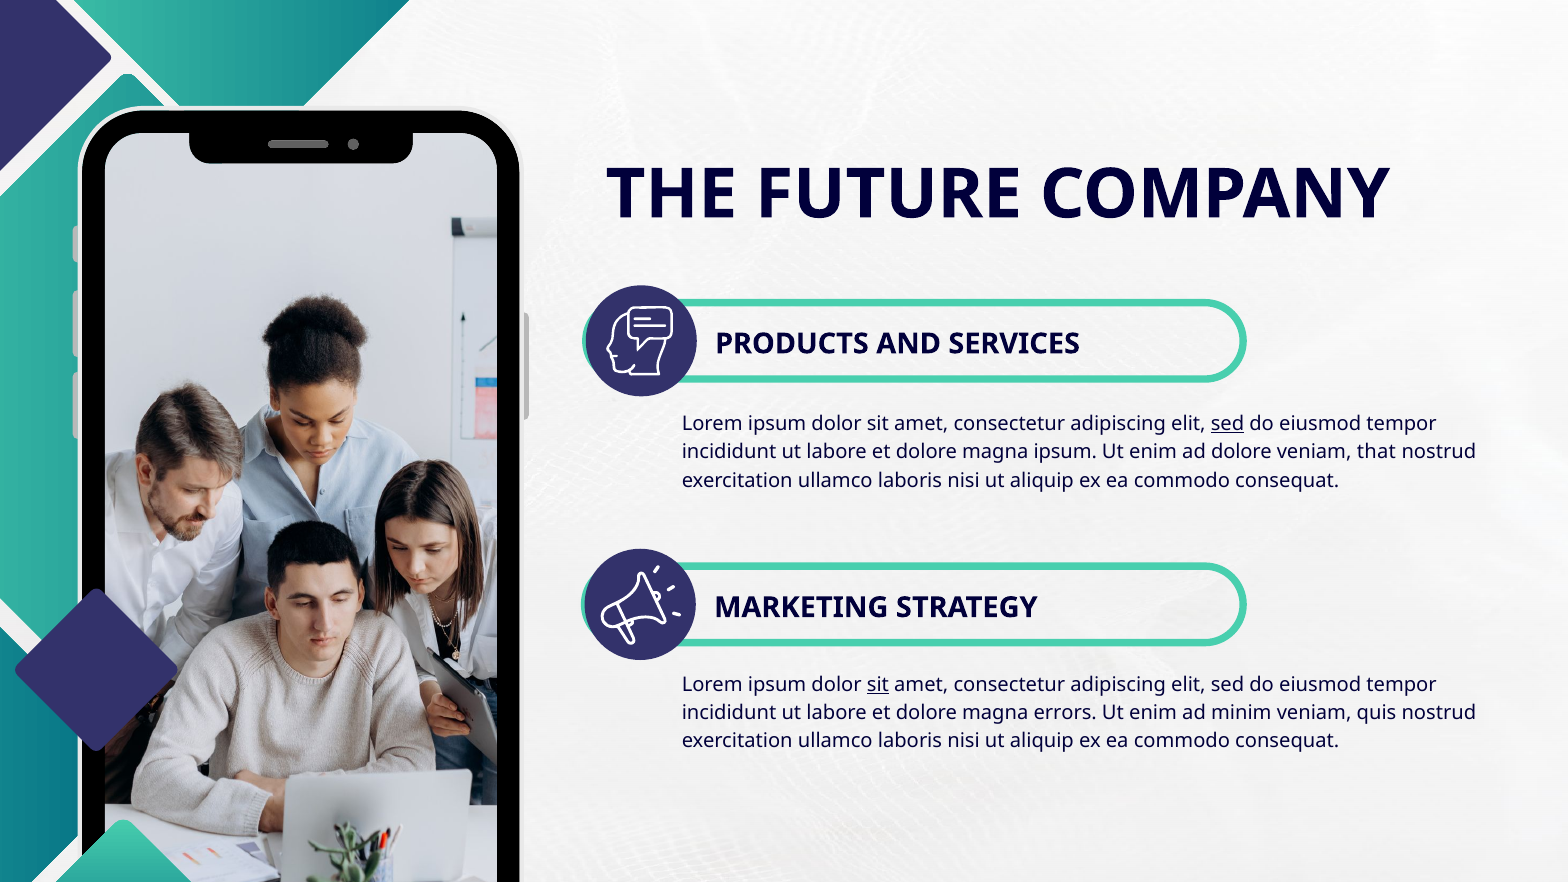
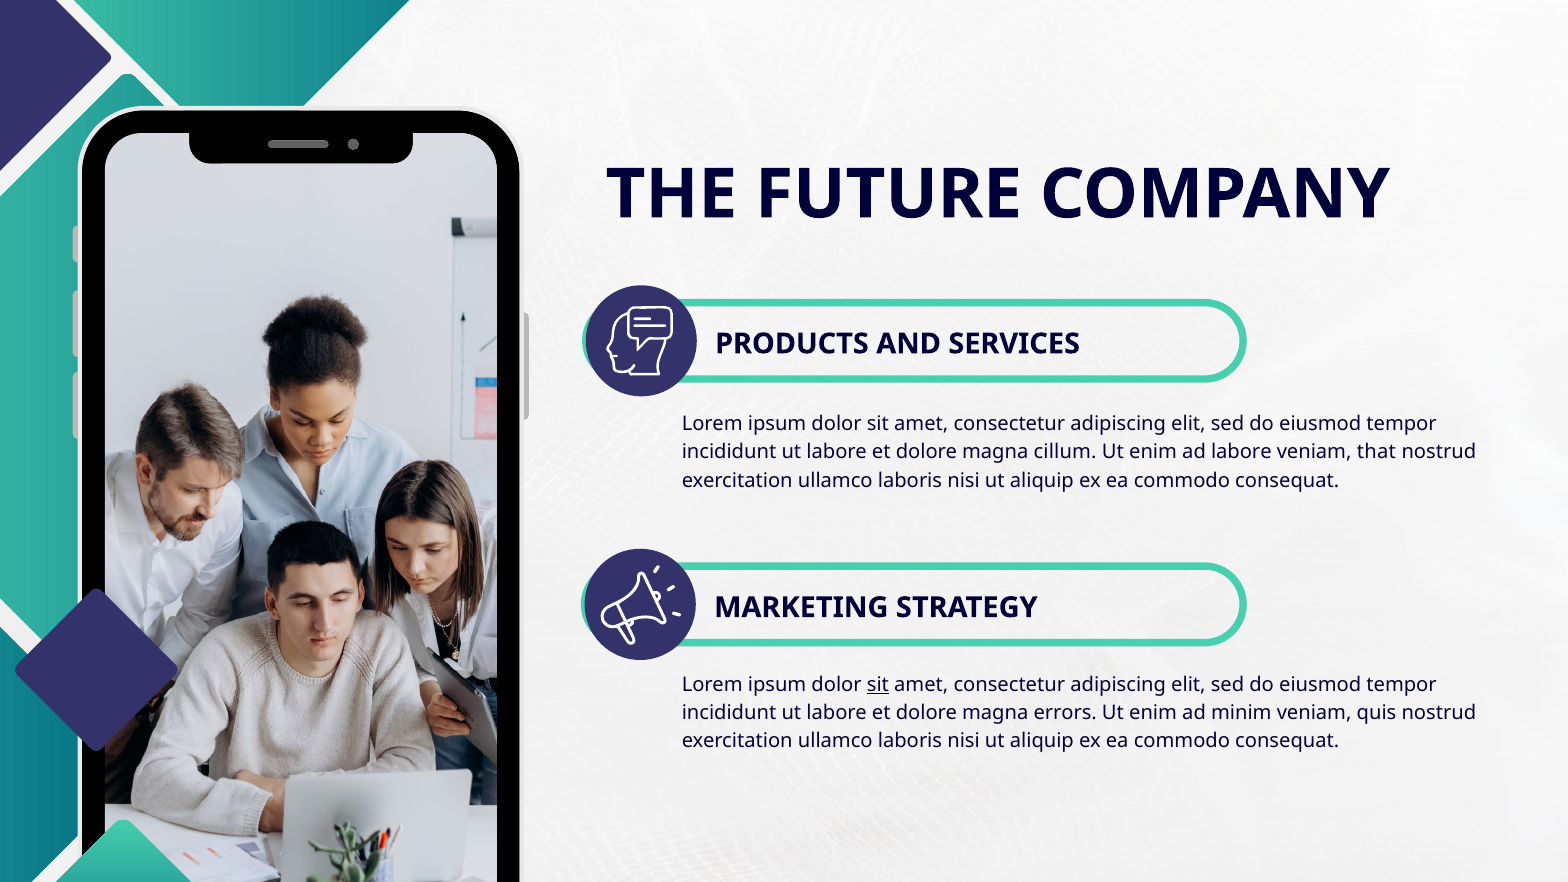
sed at (1227, 424) underline: present -> none
magna ipsum: ipsum -> cillum
ad dolore: dolore -> labore
